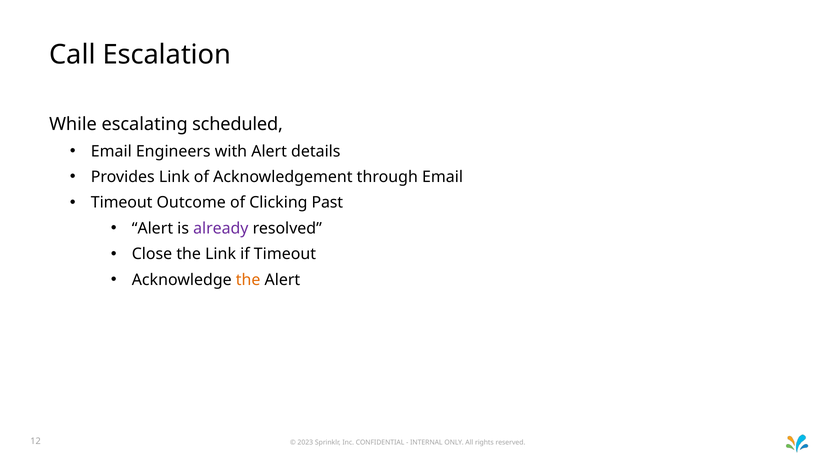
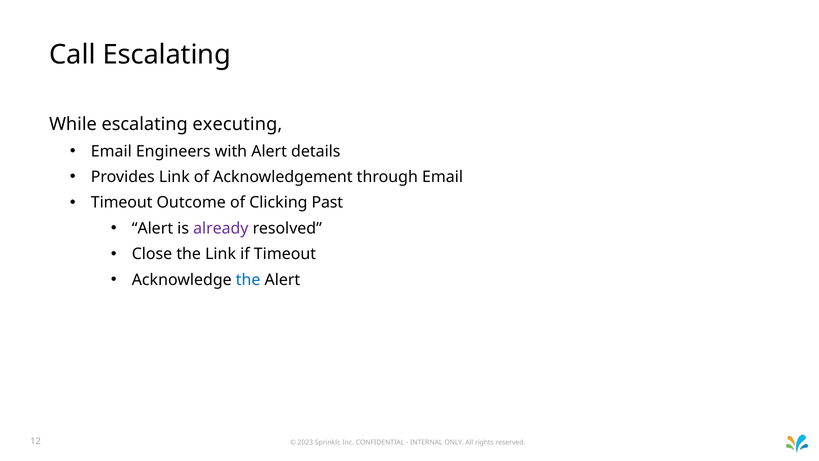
Call Escalation: Escalation -> Escalating
scheduled: scheduled -> executing
the at (248, 280) colour: orange -> blue
